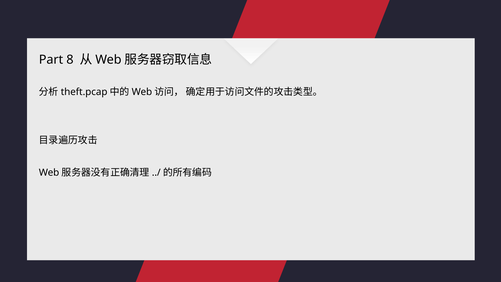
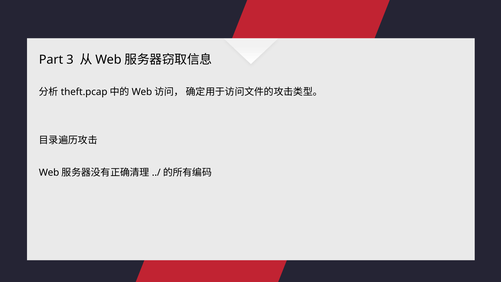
8: 8 -> 3
